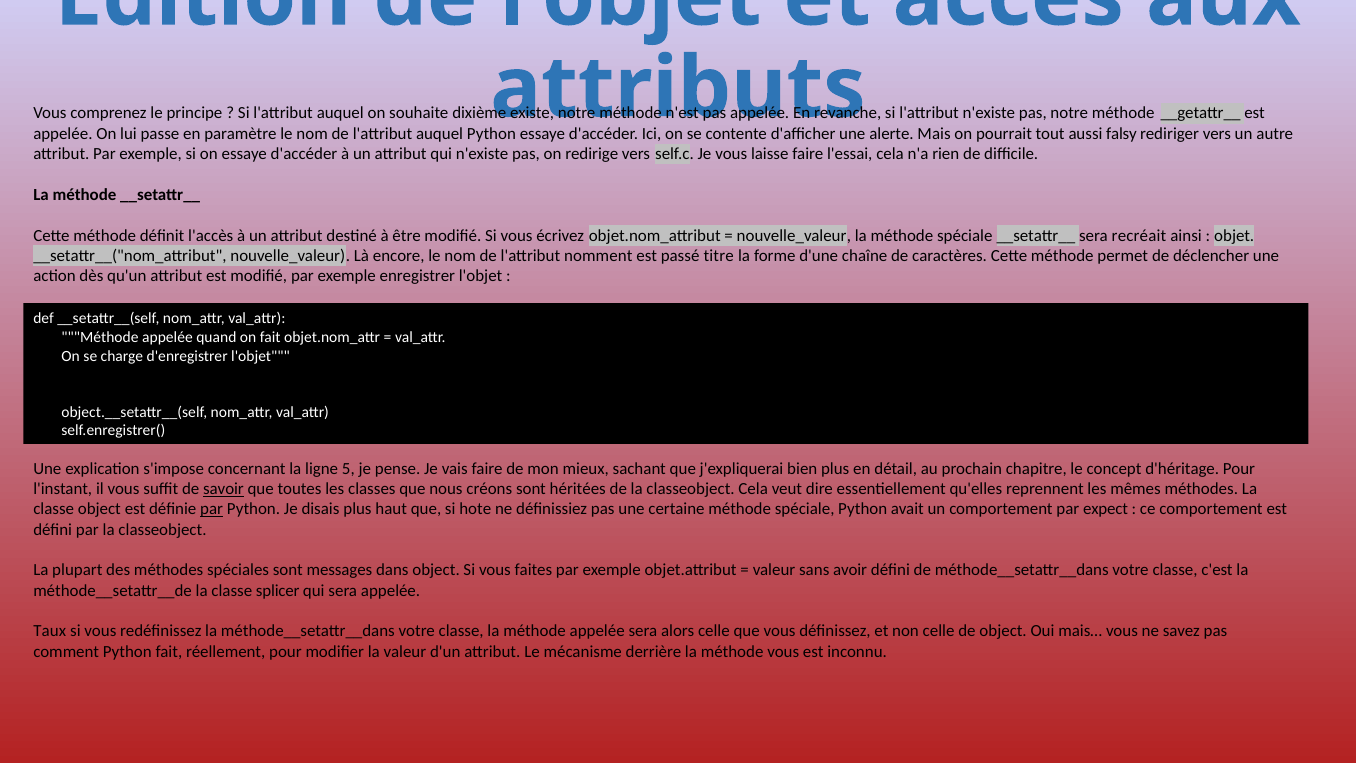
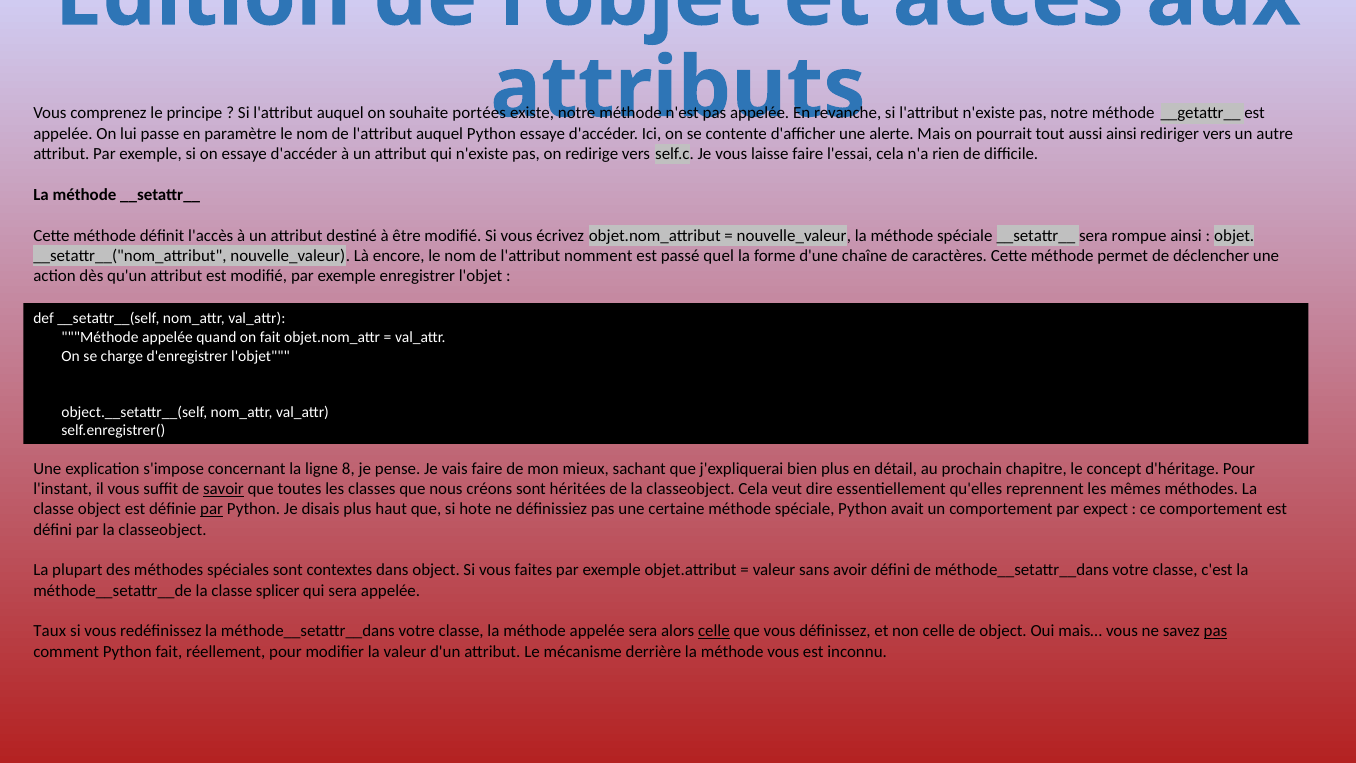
dixième: dixième -> portées
aussi falsy: falsy -> ainsi
recréait: recréait -> rompue
titre: titre -> quel
5: 5 -> 8
messages: messages -> contextes
celle at (714, 631) underline: none -> present
pas at (1215, 631) underline: none -> present
